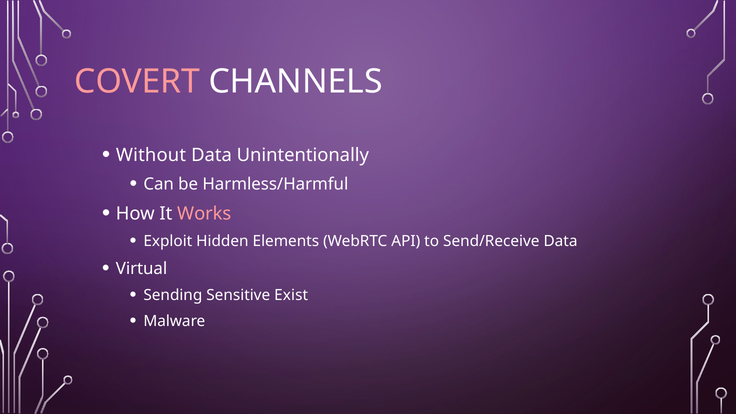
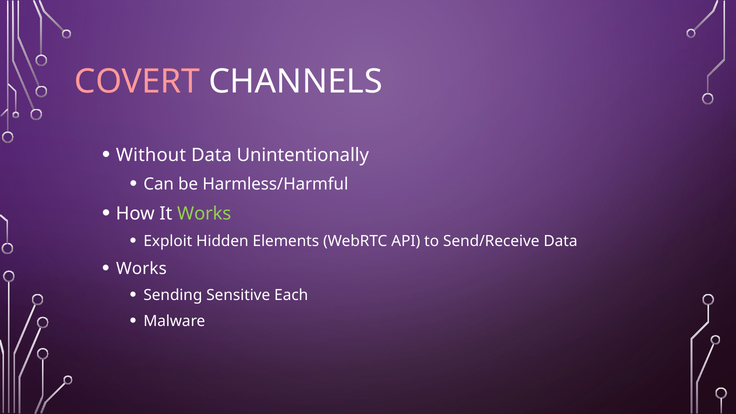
Works at (204, 214) colour: pink -> light green
Virtual at (142, 269): Virtual -> Works
Exist: Exist -> Each
